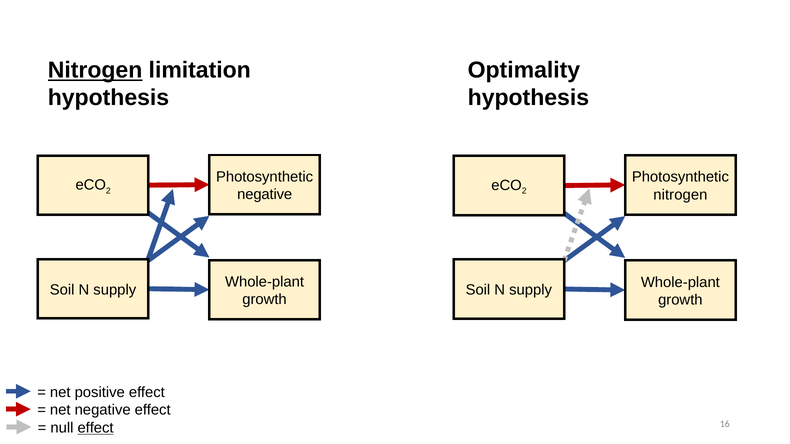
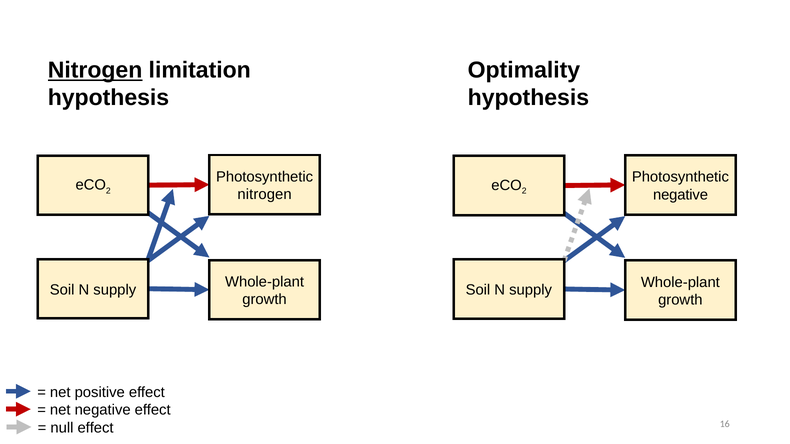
negative at (265, 195): negative -> nitrogen
nitrogen at (680, 195): nitrogen -> negative
effect at (96, 428) underline: present -> none
